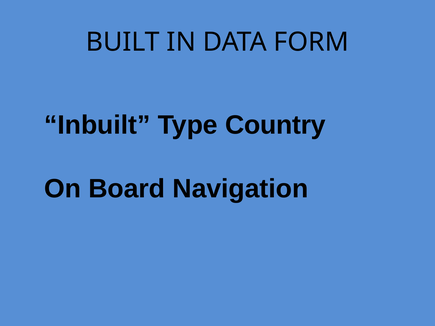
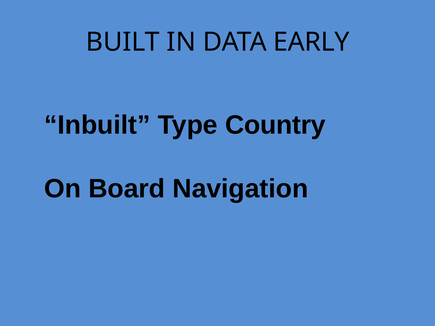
FORM: FORM -> EARLY
